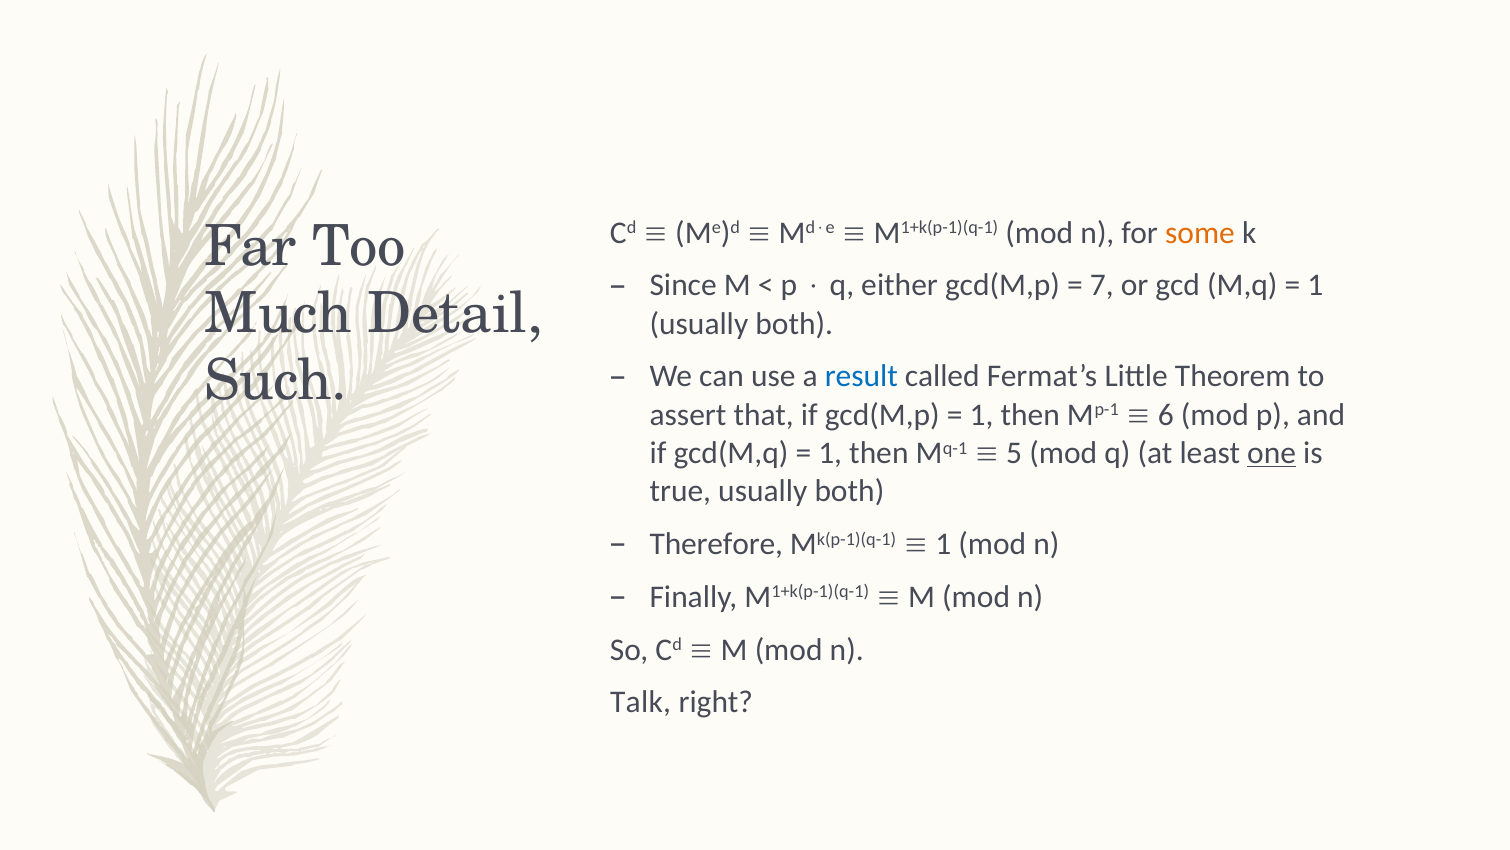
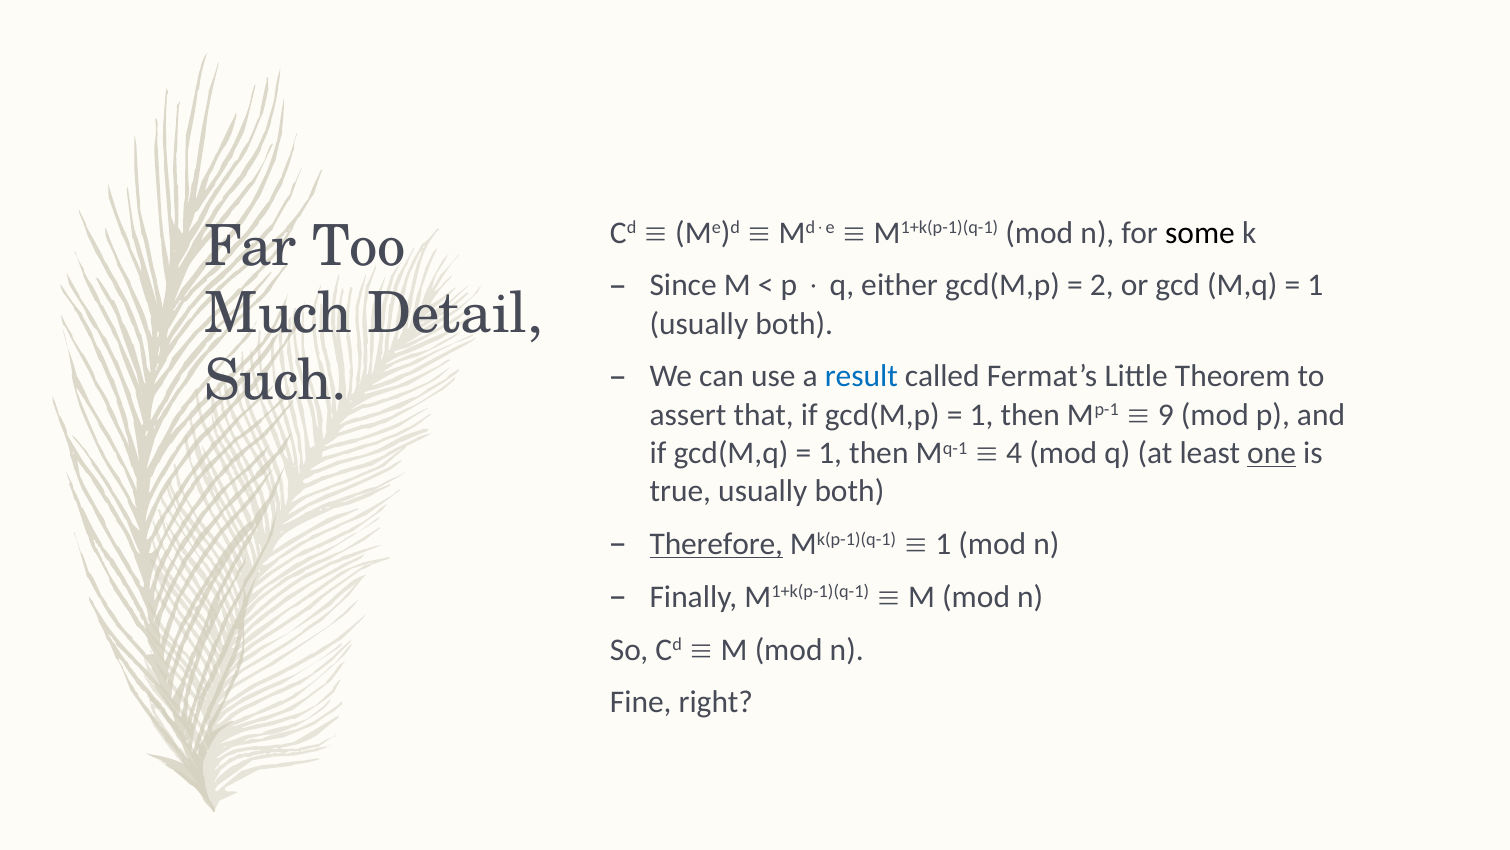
some colour: orange -> black
7: 7 -> 2
6: 6 -> 9
5: 5 -> 4
Therefore underline: none -> present
Talk: Talk -> Fine
